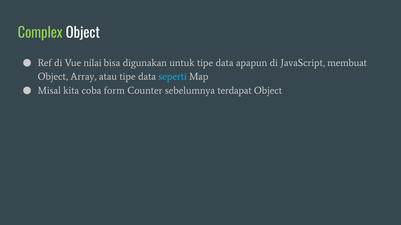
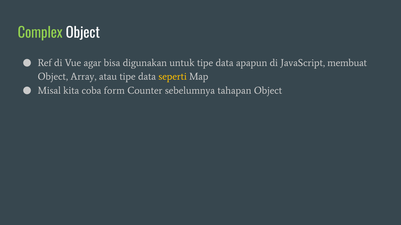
nilai: nilai -> agar
seperti colour: light blue -> yellow
terdapat: terdapat -> tahapan
